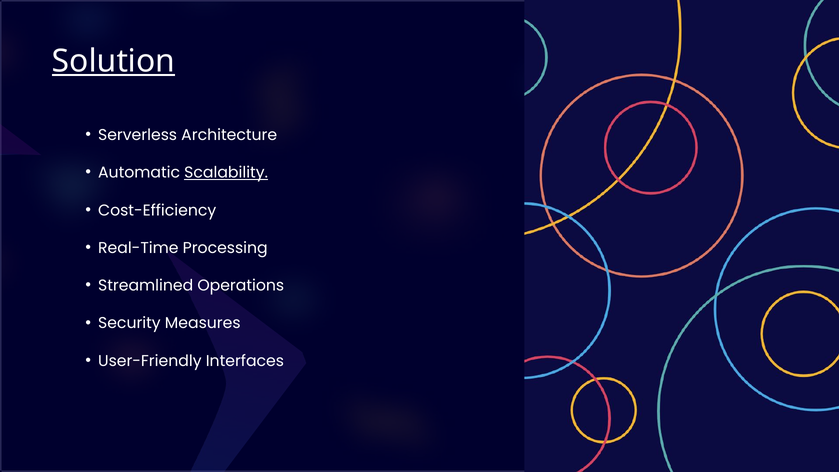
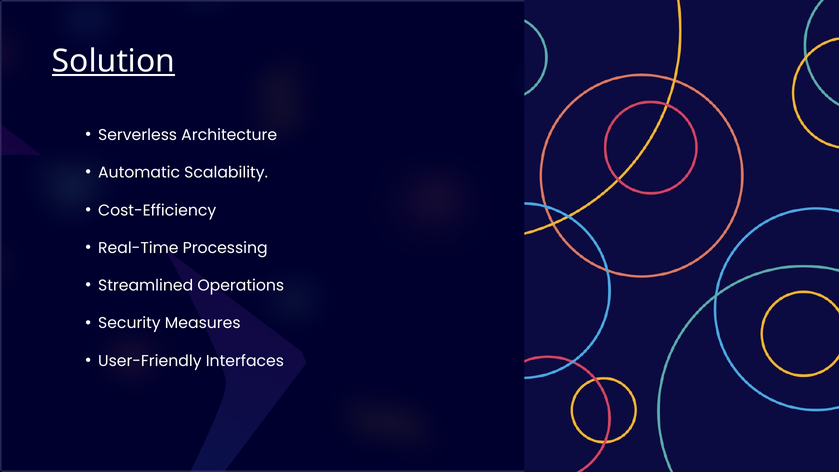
Scalability underline: present -> none
